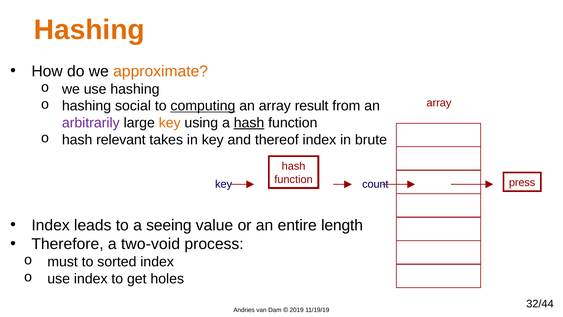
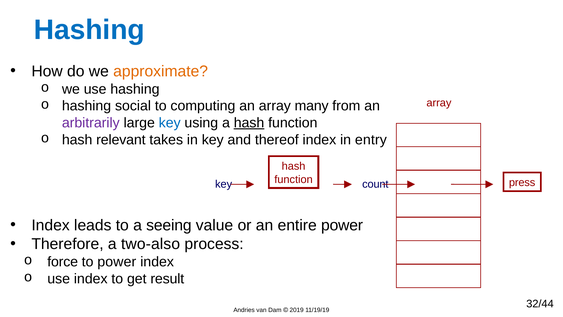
Hashing at (89, 30) colour: orange -> blue
computing underline: present -> none
result: result -> many
key at (170, 123) colour: orange -> blue
brute: brute -> entry
entire length: length -> power
two-void: two-void -> two-also
must: must -> force
to sorted: sorted -> power
holes: holes -> result
